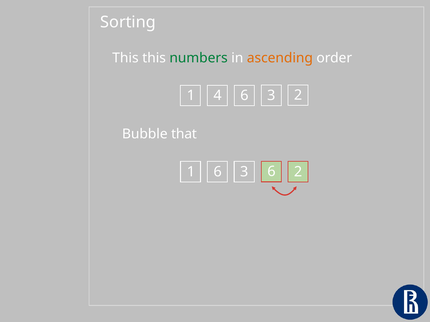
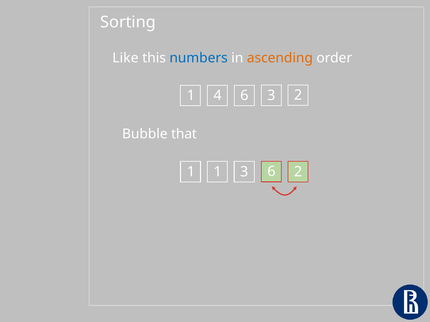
This at (125, 58): This -> Like
numbers colour: green -> blue
1 6: 6 -> 1
